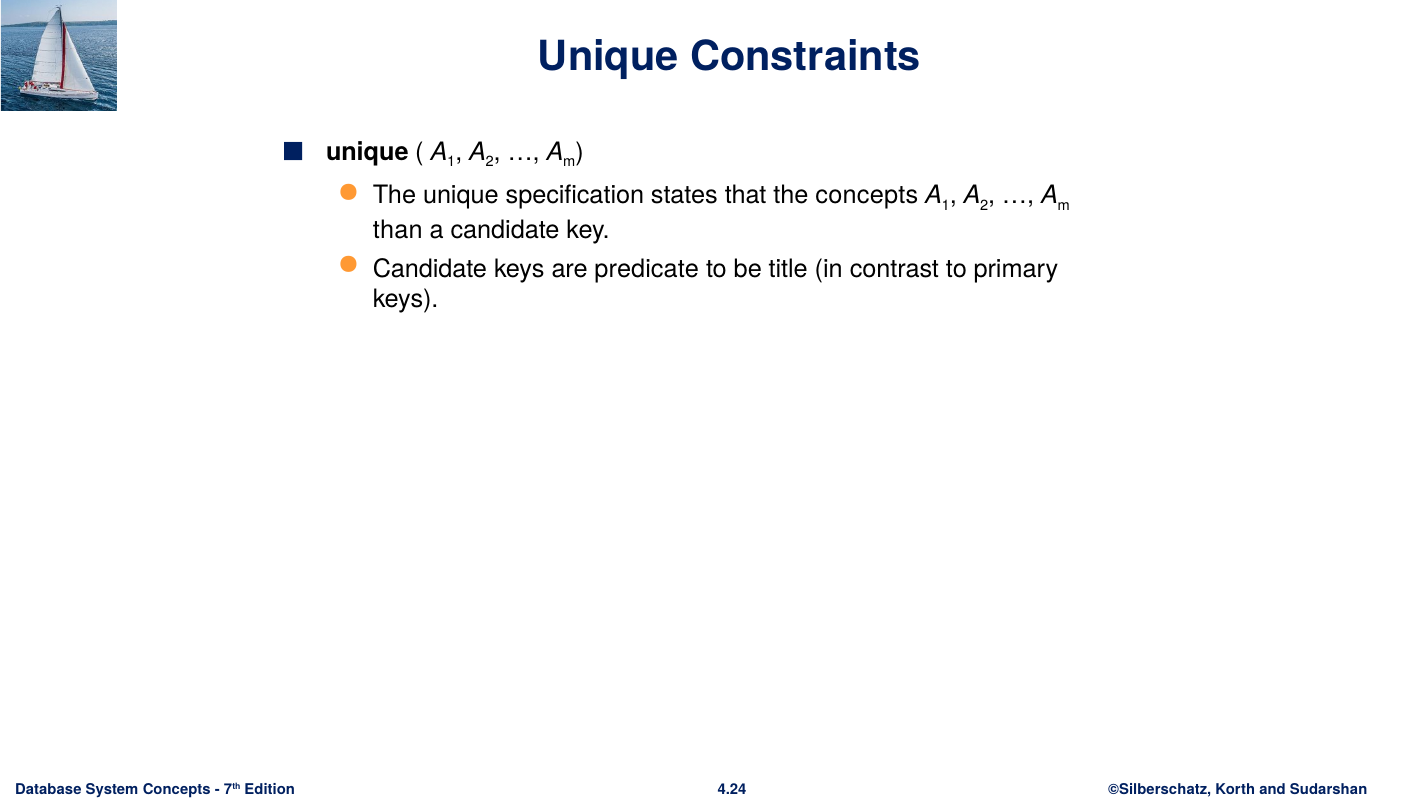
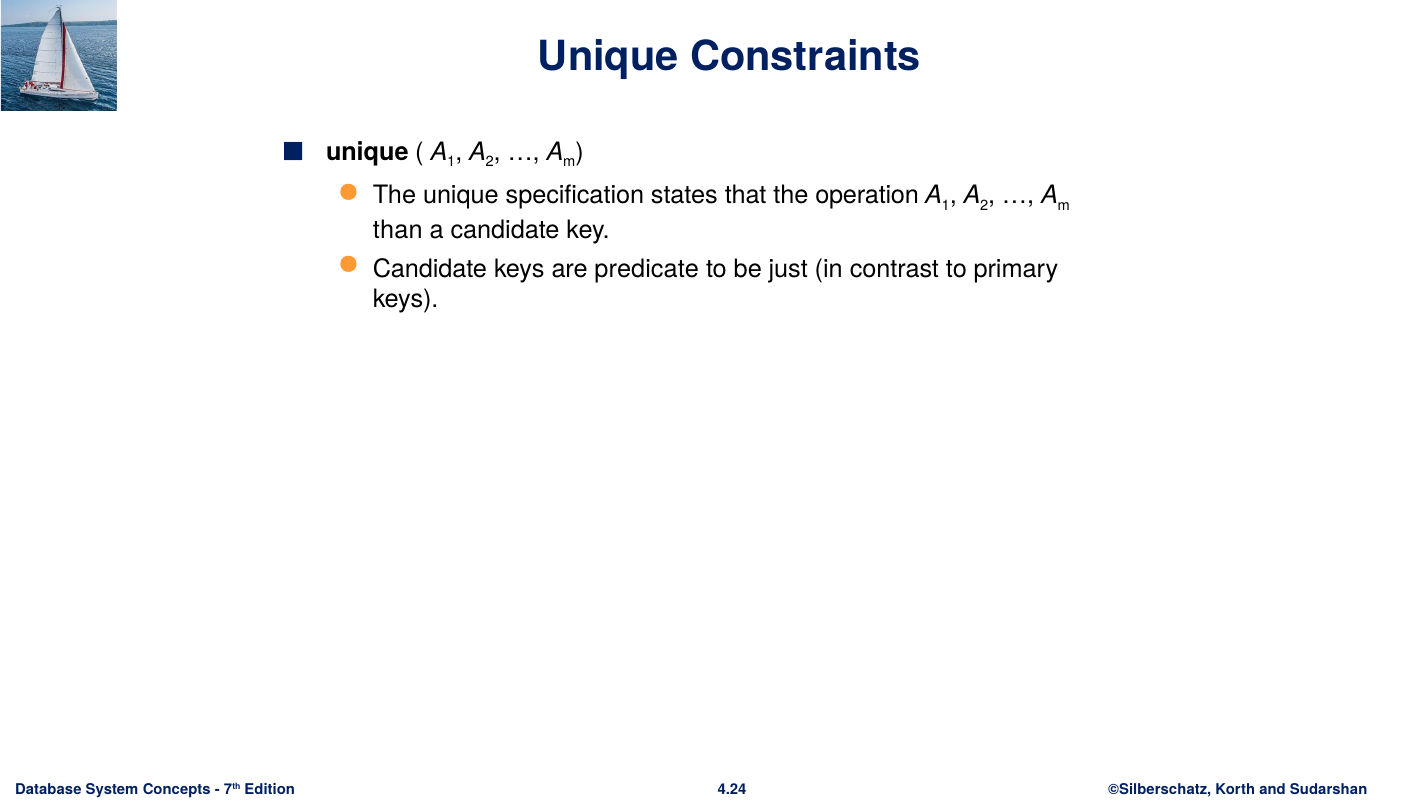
the concepts: concepts -> operation
title: title -> just
